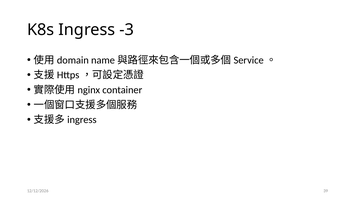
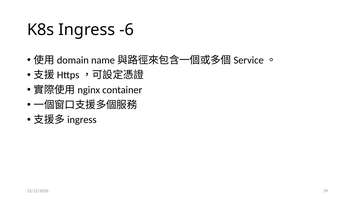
-3: -3 -> -6
